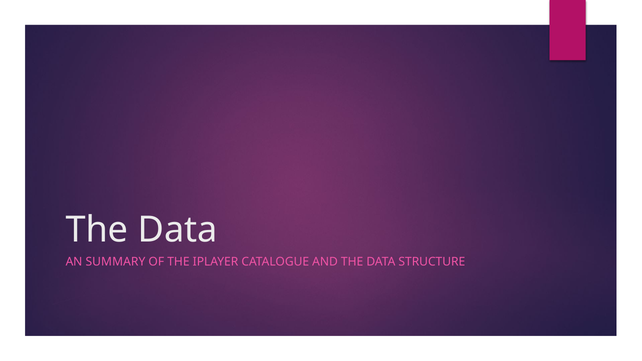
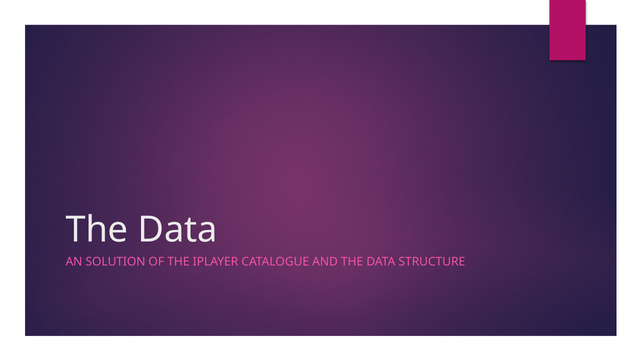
SUMMARY: SUMMARY -> SOLUTION
